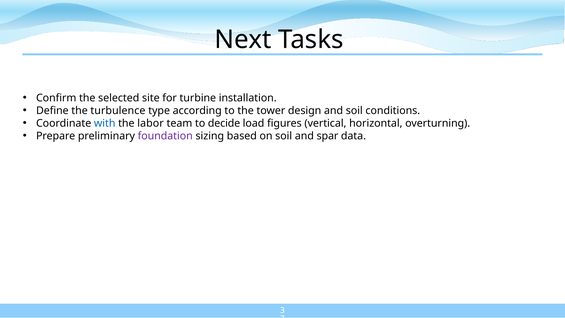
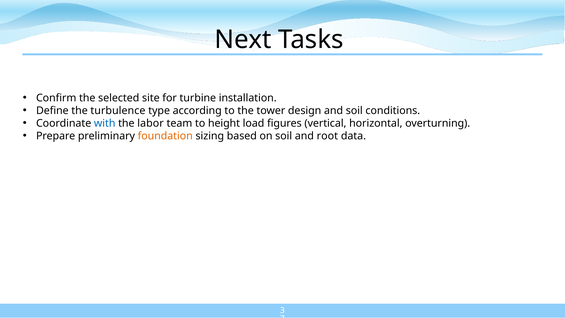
decide: decide -> height
foundation colour: purple -> orange
spar: spar -> root
